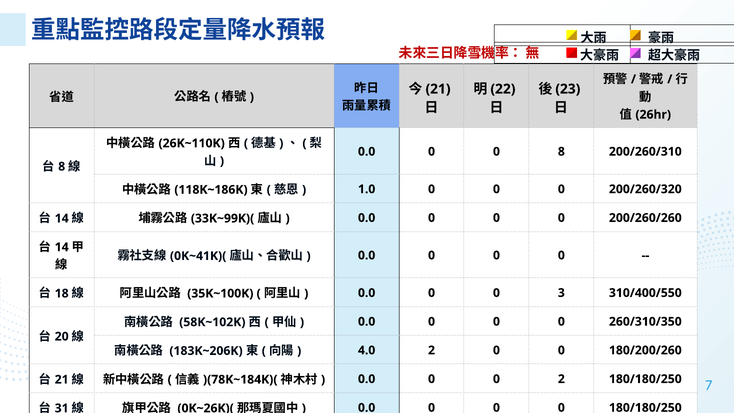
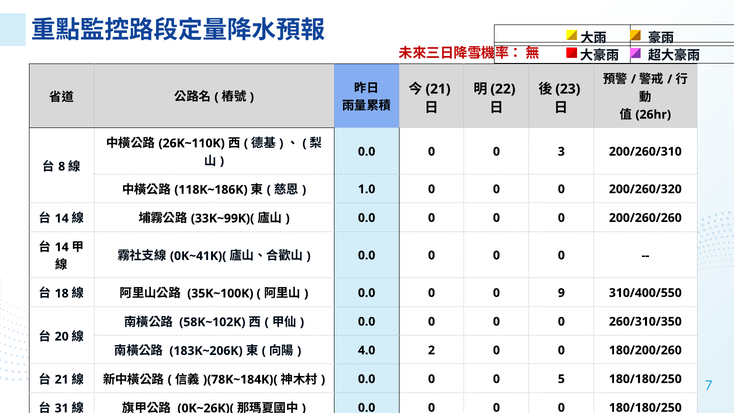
0 8: 8 -> 3
3: 3 -> 9
0 2: 2 -> 5
